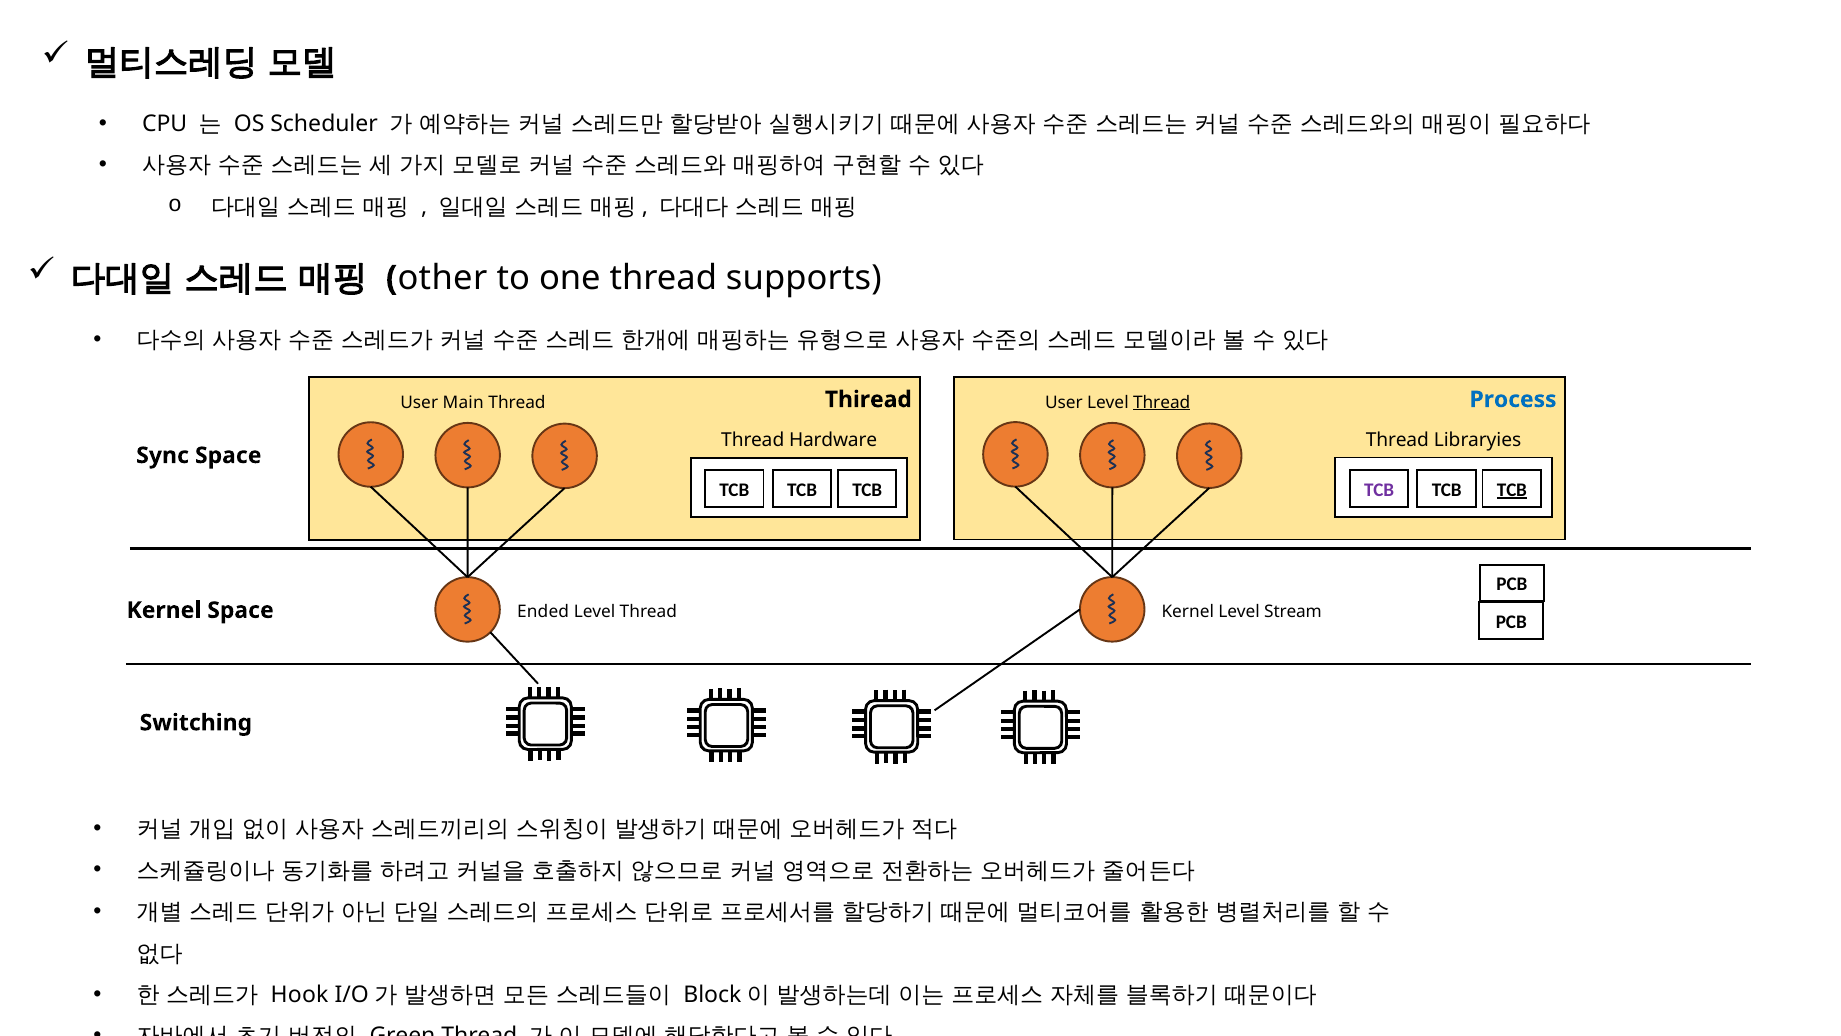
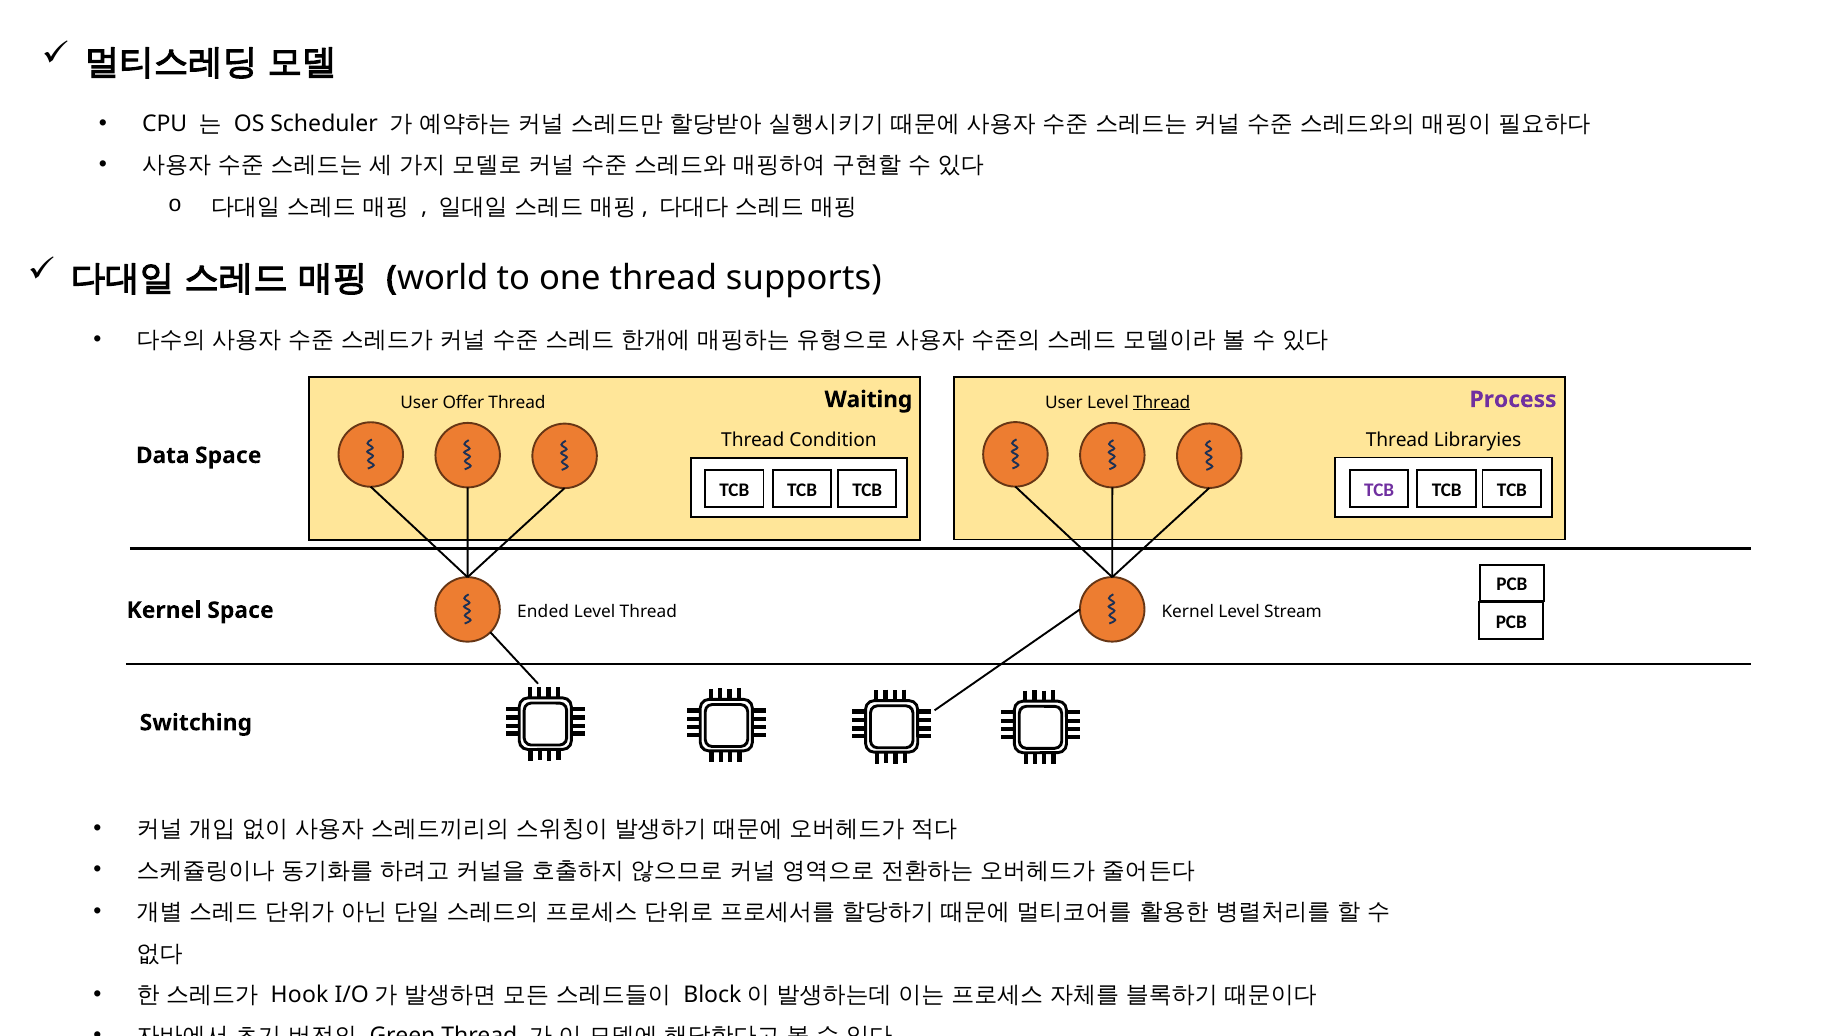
other: other -> world
Thiread: Thiread -> Waiting
Process colour: blue -> purple
Main: Main -> Offer
Hardware: Hardware -> Condition
Sync: Sync -> Data
TCB at (1512, 490) underline: present -> none
